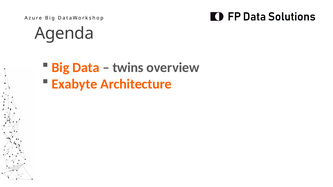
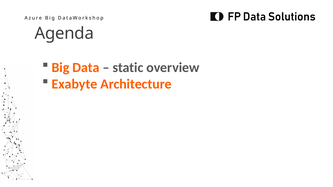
twins: twins -> static
